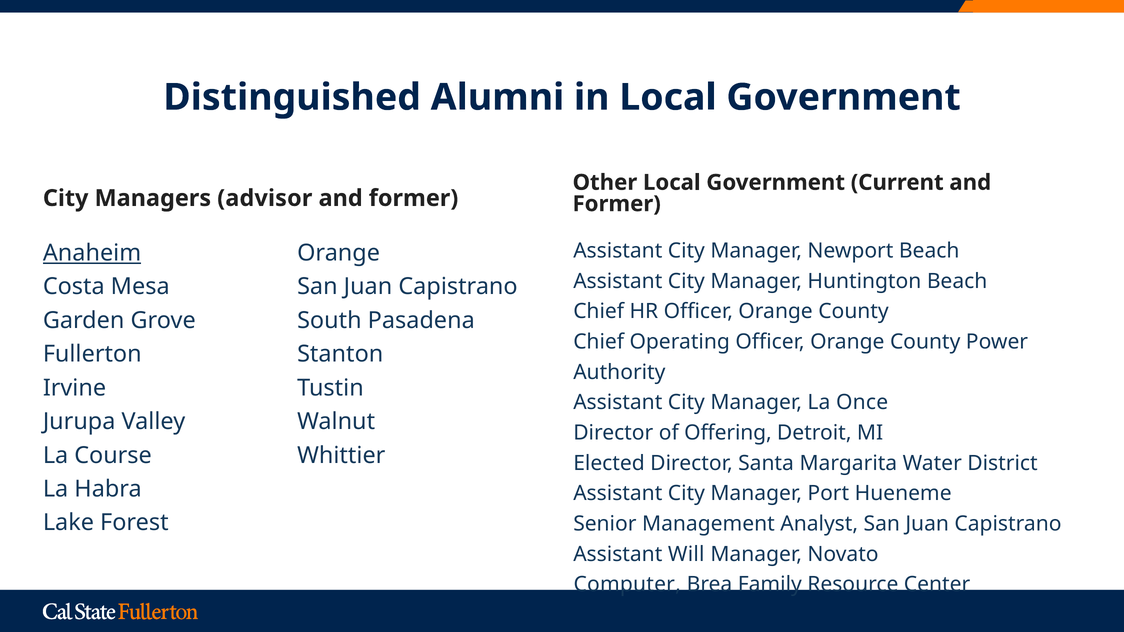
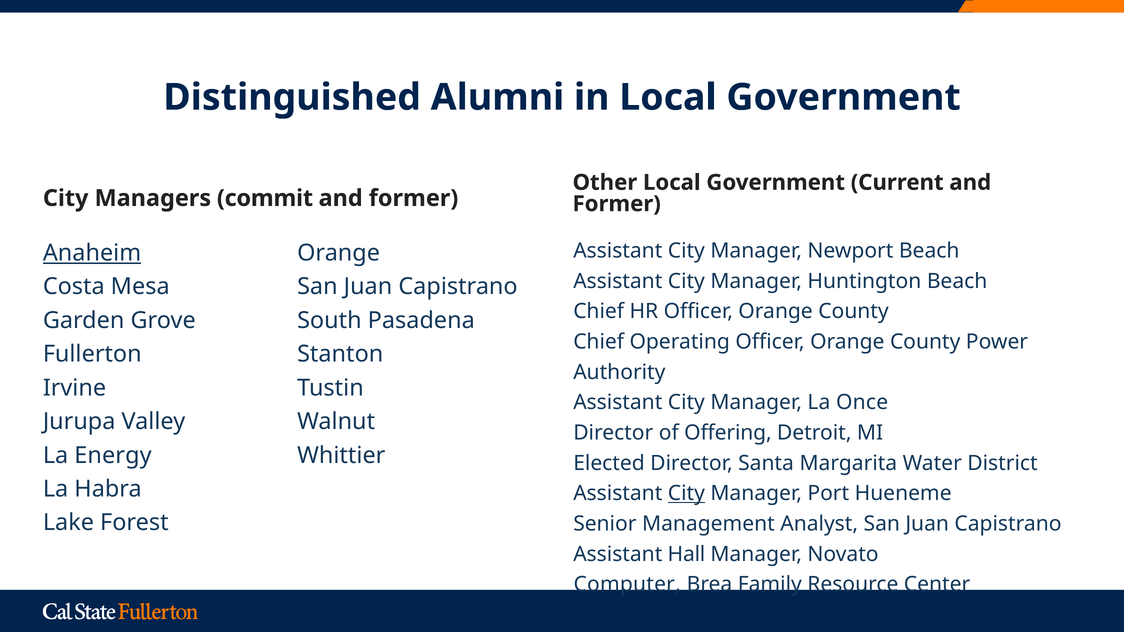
advisor: advisor -> commit
Course: Course -> Energy
City at (686, 494) underline: none -> present
Will: Will -> Hall
